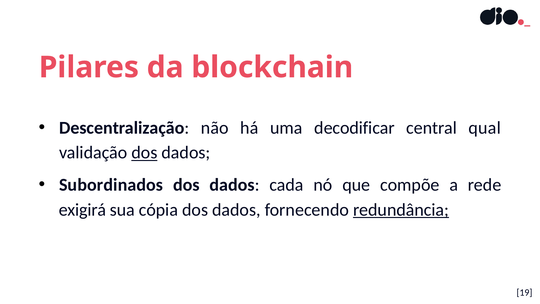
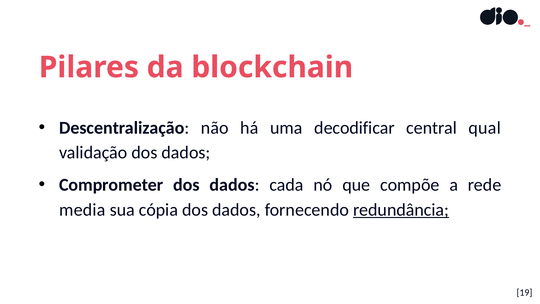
dos at (144, 153) underline: present -> none
Subordinados: Subordinados -> Comprometer
exigirá: exigirá -> media
